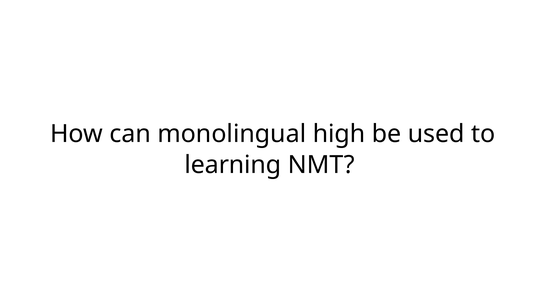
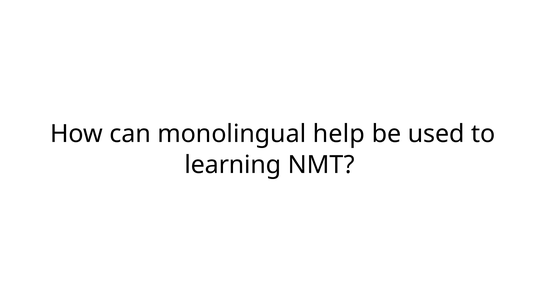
high: high -> help
